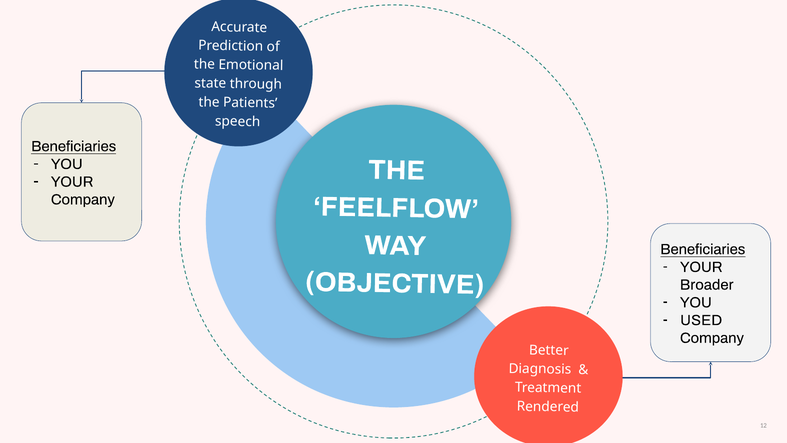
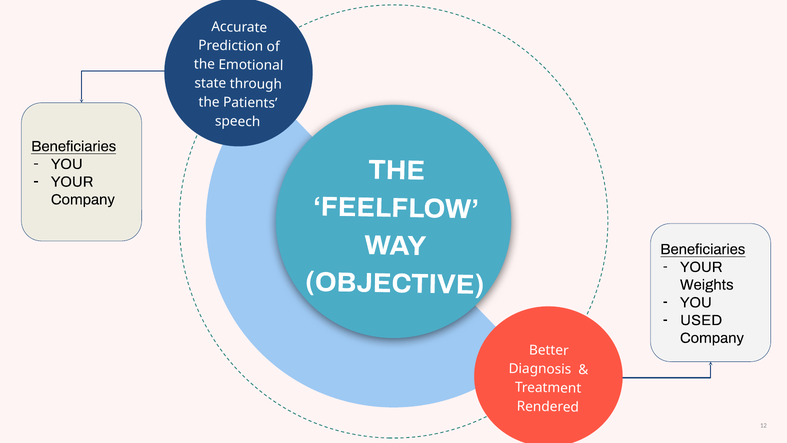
Broader: Broader -> Weights
